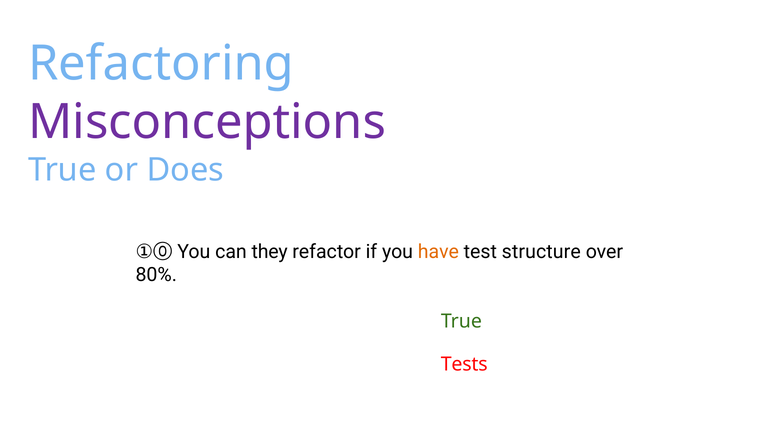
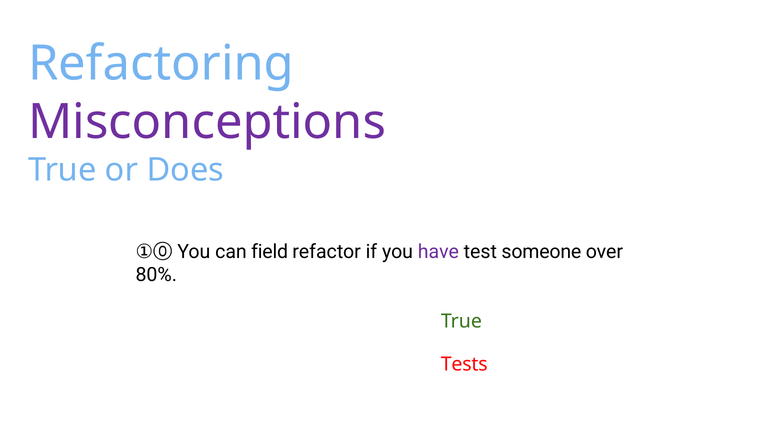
they: they -> field
have colour: orange -> purple
structure: structure -> someone
